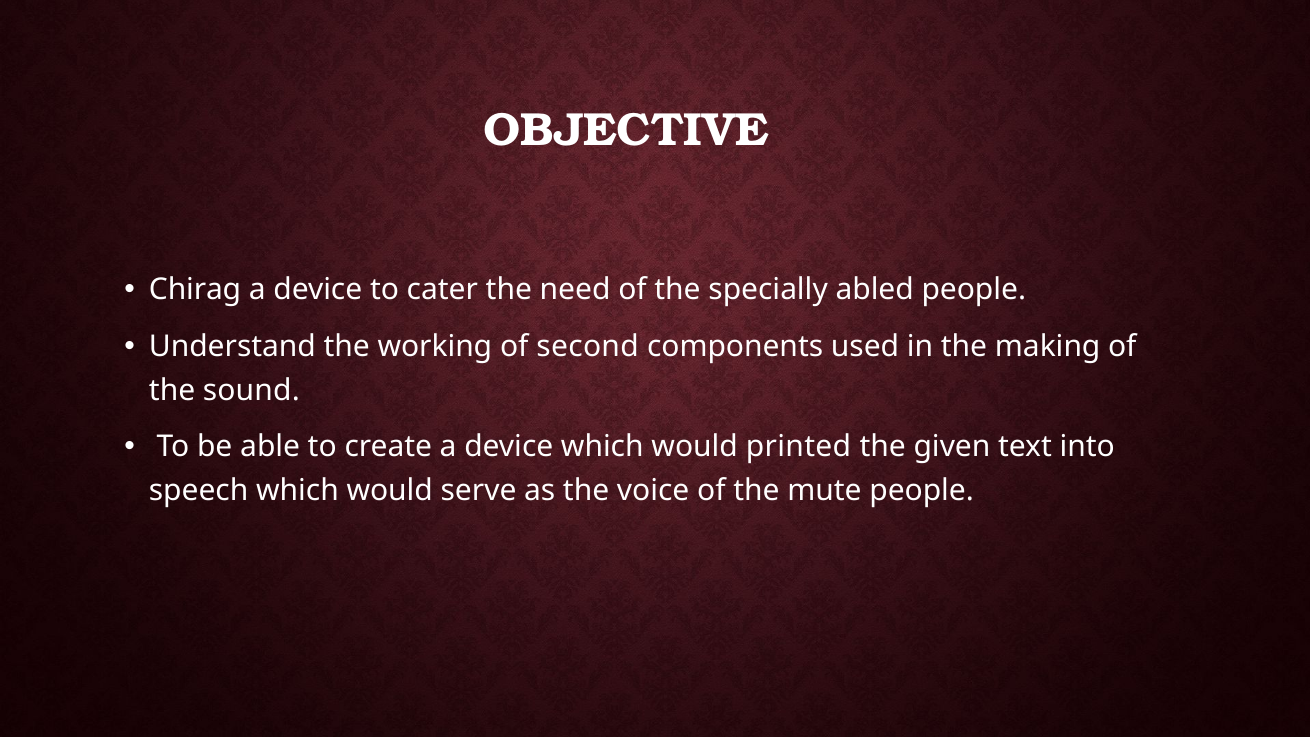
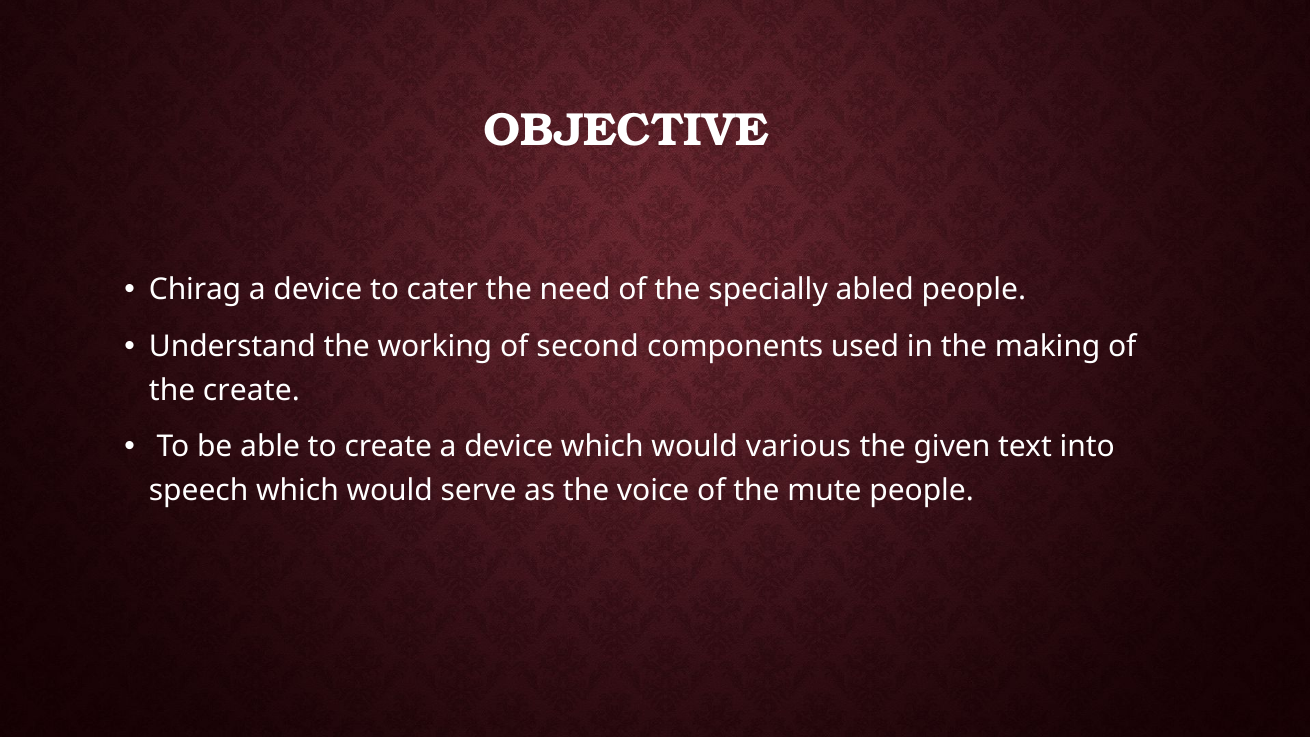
the sound: sound -> create
printed: printed -> various
